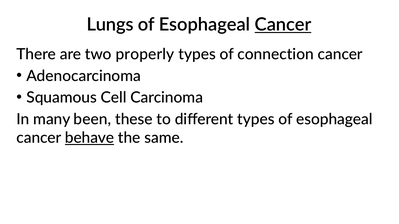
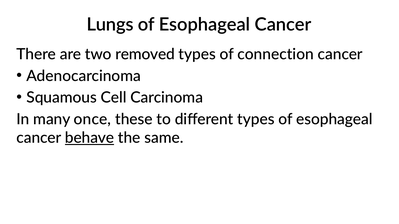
Cancer at (283, 25) underline: present -> none
properly: properly -> removed
been: been -> once
